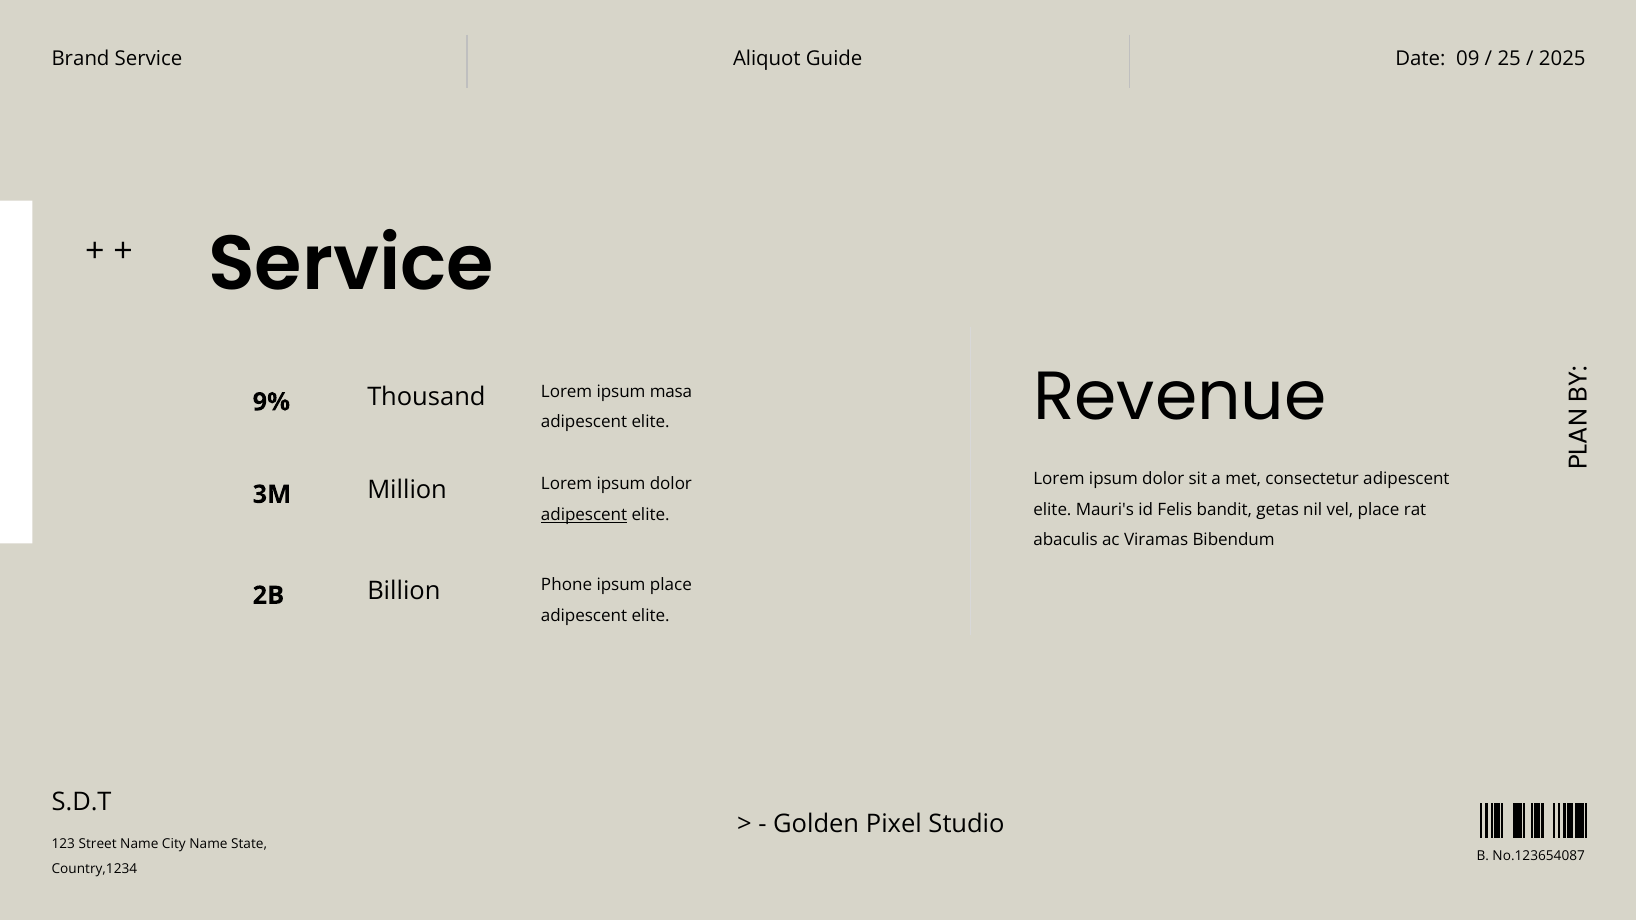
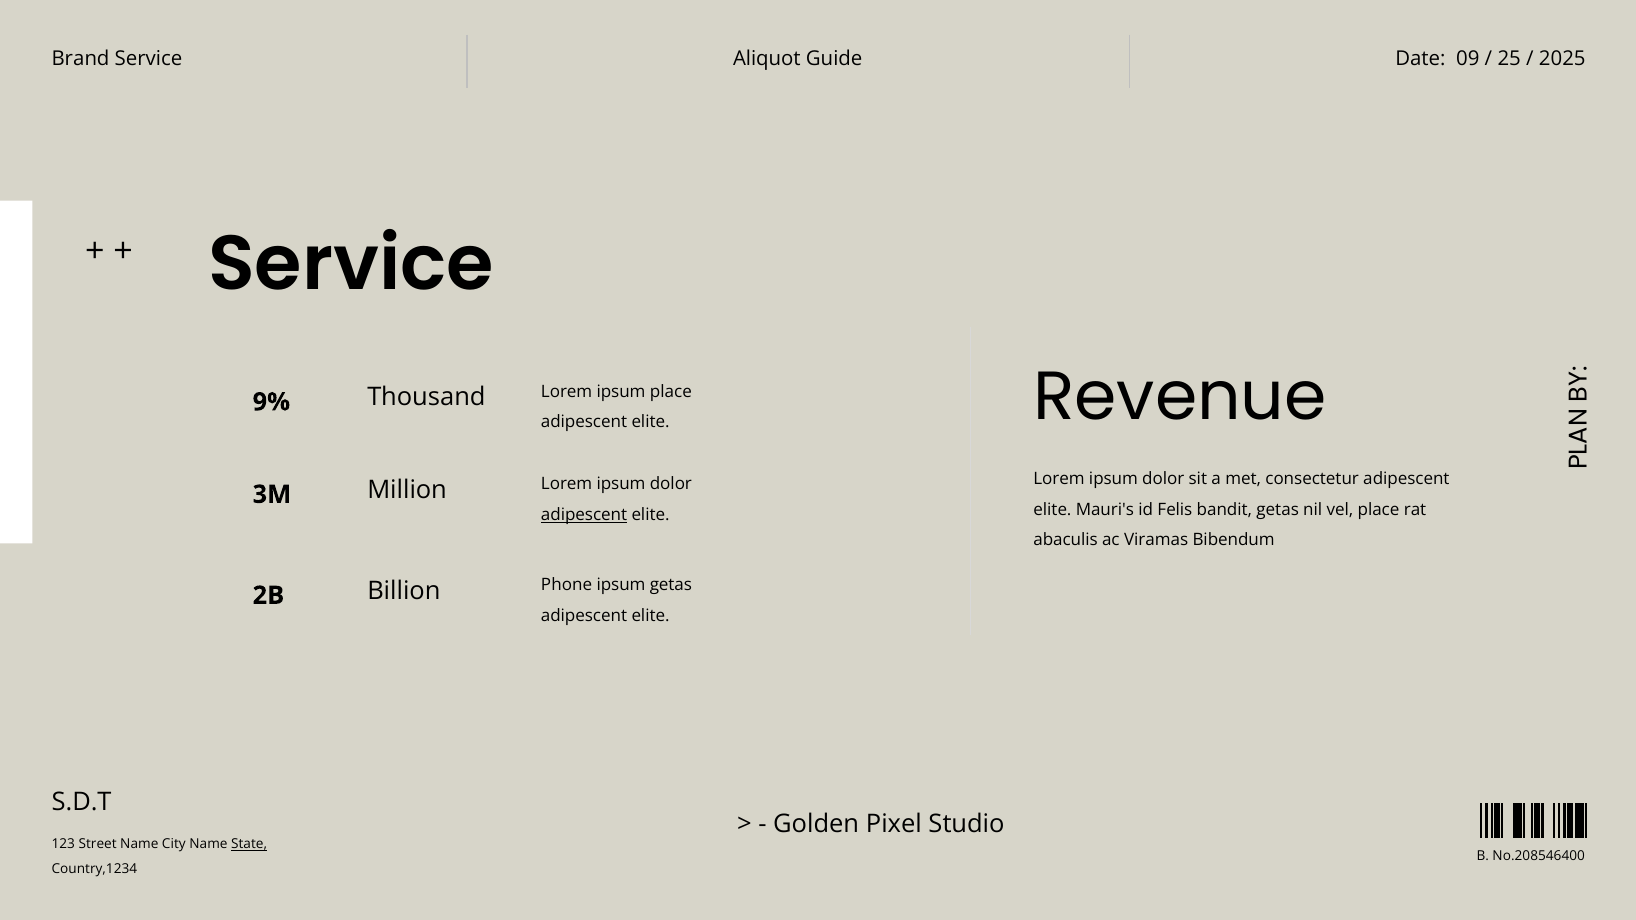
ipsum masa: masa -> place
ipsum place: place -> getas
State underline: none -> present
No.123654087: No.123654087 -> No.208546400
